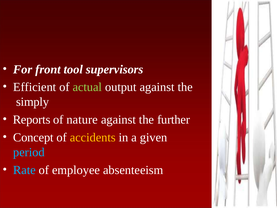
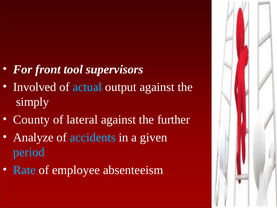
Efficient: Efficient -> Involved
actual colour: light green -> light blue
Reports: Reports -> County
nature: nature -> lateral
Concept: Concept -> Analyze
accidents colour: yellow -> light blue
